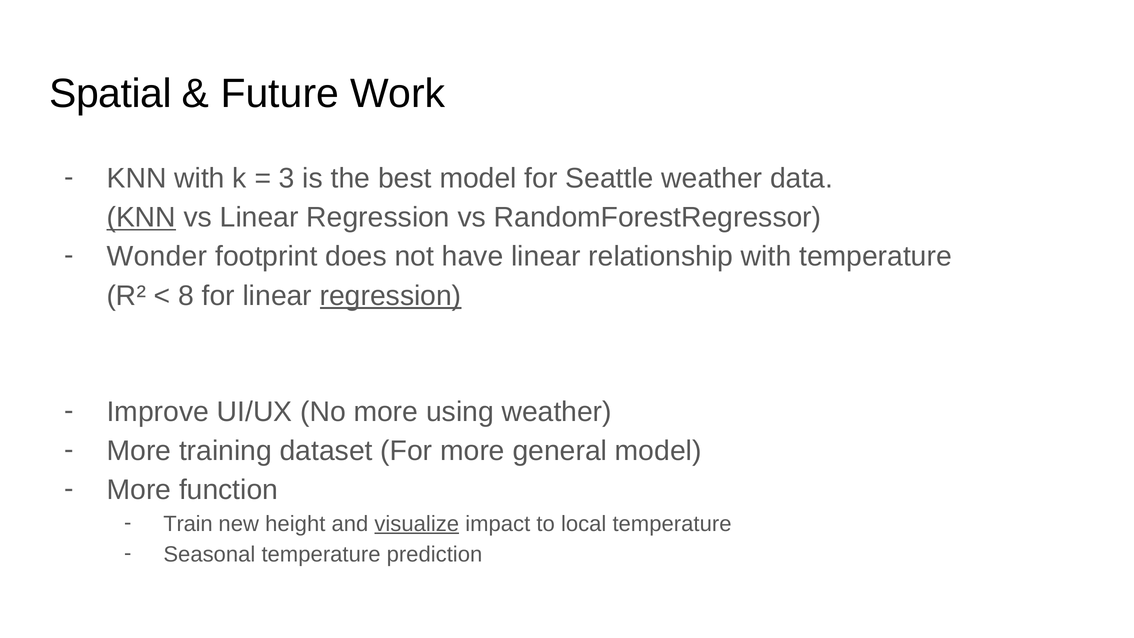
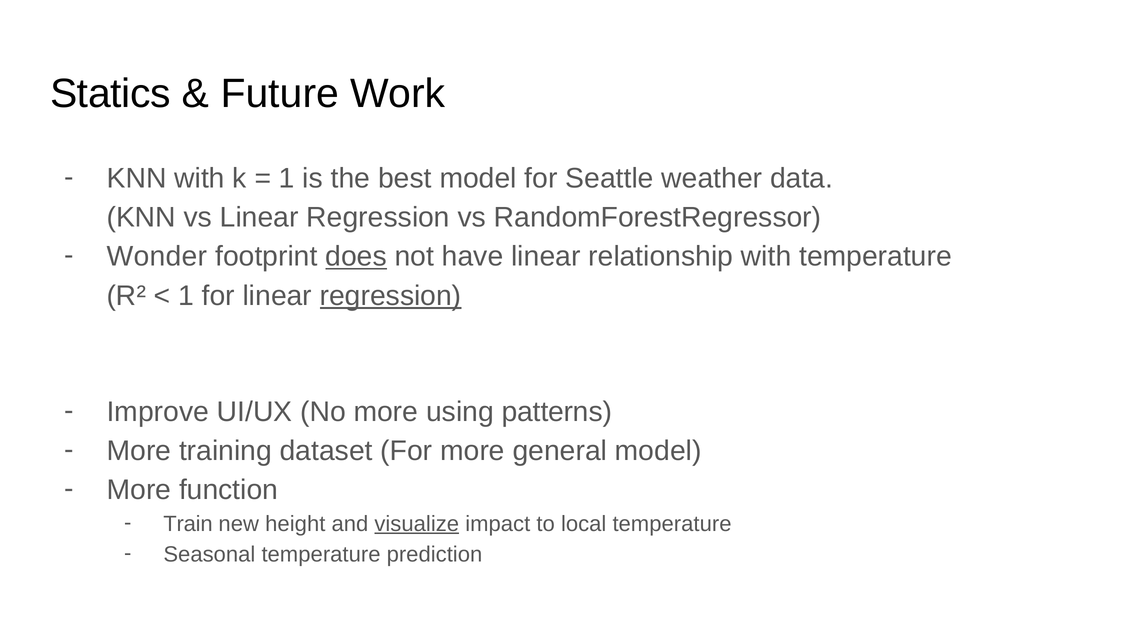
Spatial: Spatial -> Statics
3 at (287, 178): 3 -> 1
KNN at (141, 217) underline: present -> none
does underline: none -> present
8 at (186, 296): 8 -> 1
using weather: weather -> patterns
